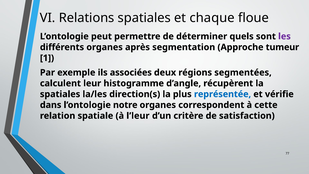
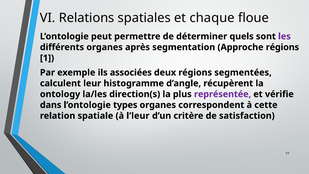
Approche tumeur: tumeur -> régions
spatiales at (60, 94): spatiales -> ontology
représentée colour: blue -> purple
notre: notre -> types
